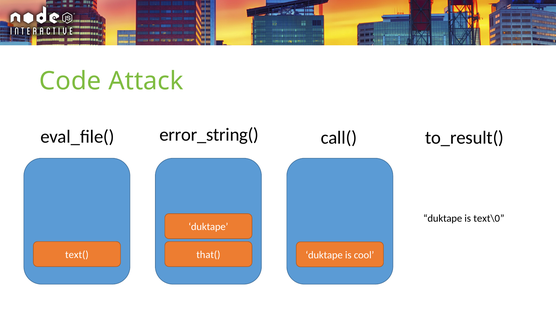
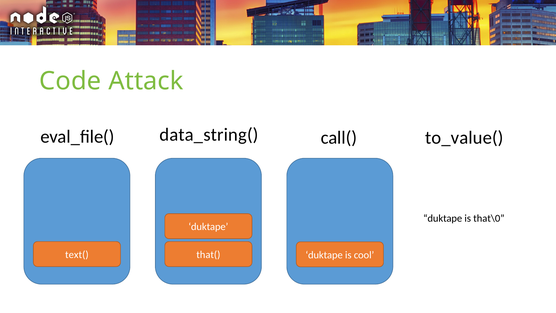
error_string(: error_string( -> data_string(
to_result(: to_result( -> to_value(
text\0: text\0 -> that\0
